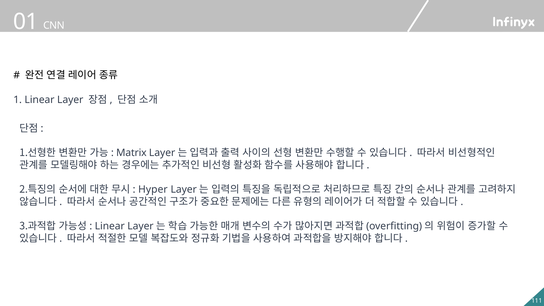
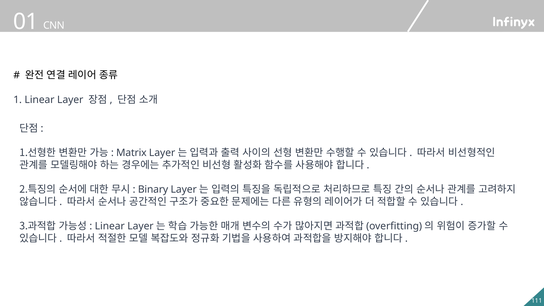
Hyper: Hyper -> Binary
